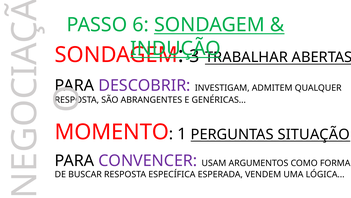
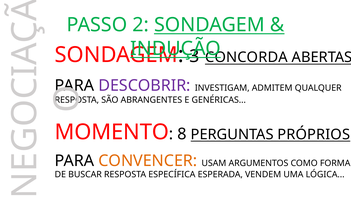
6: 6 -> 2
TRABALHAR: TRABALHAR -> CONCORDA
1: 1 -> 8
SITUAÇÃO: SITUAÇÃO -> PRÓPRIOS
CONVENCER colour: purple -> orange
